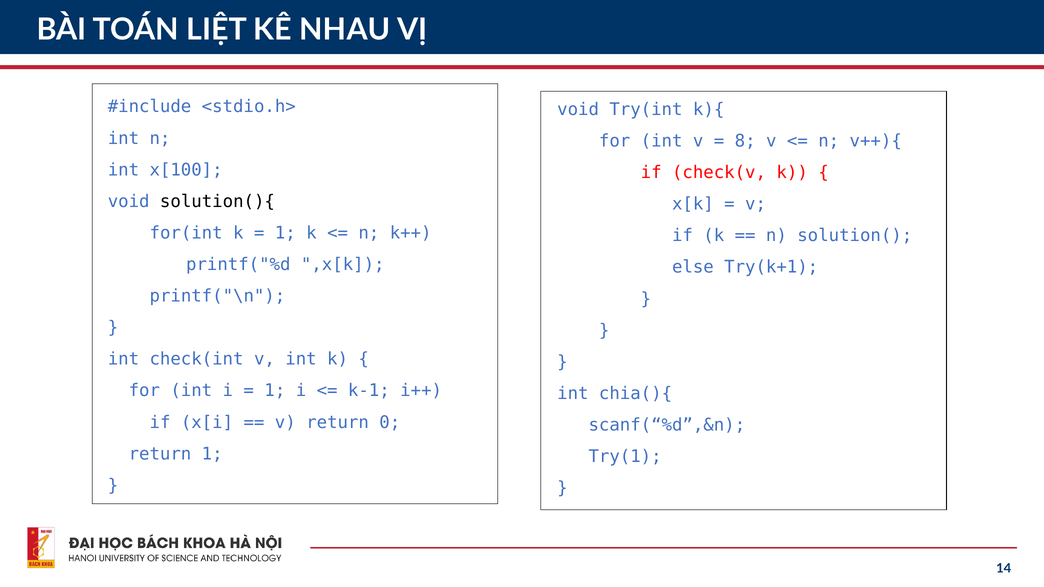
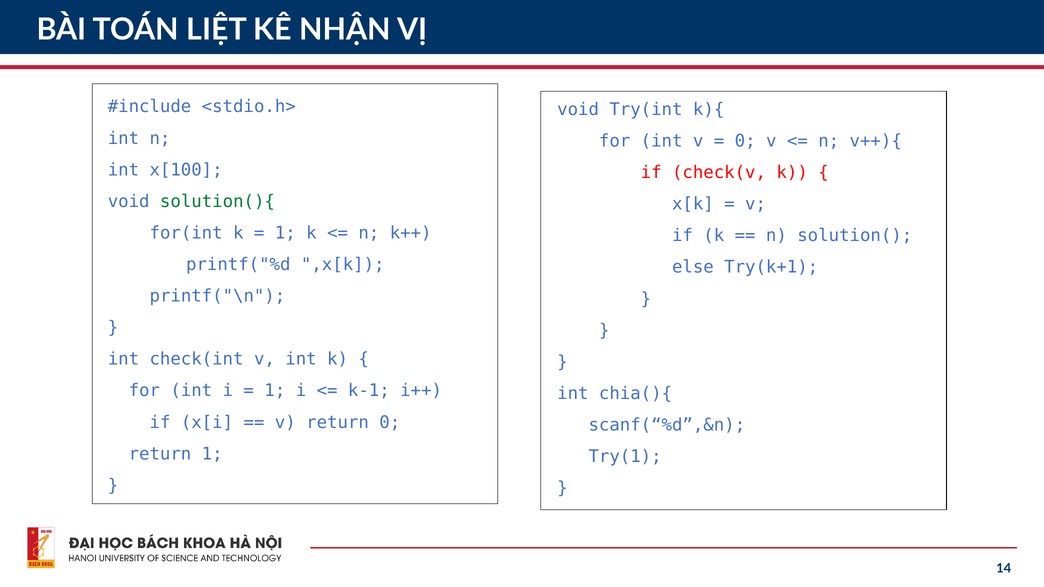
NHAU: NHAU -> NHẬN
8 at (745, 141): 8 -> 0
solution(){ colour: black -> green
